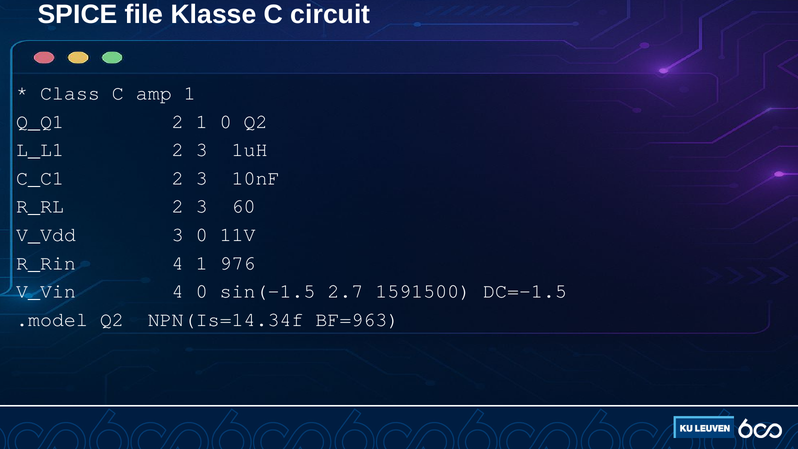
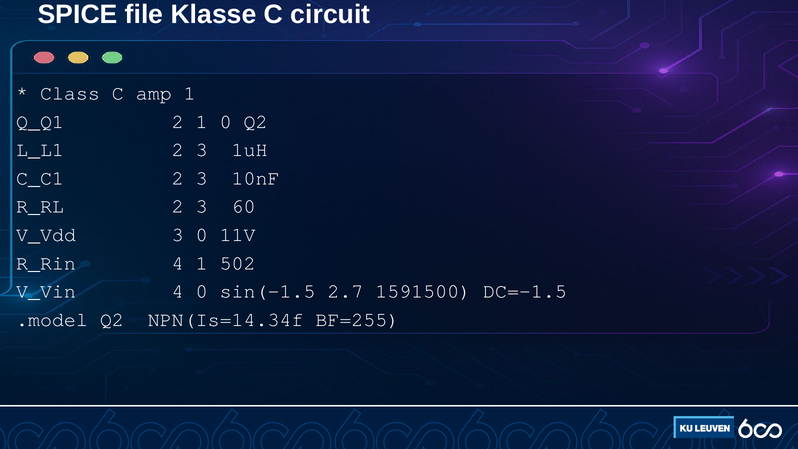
976: 976 -> 502
BF=963: BF=963 -> BF=255
